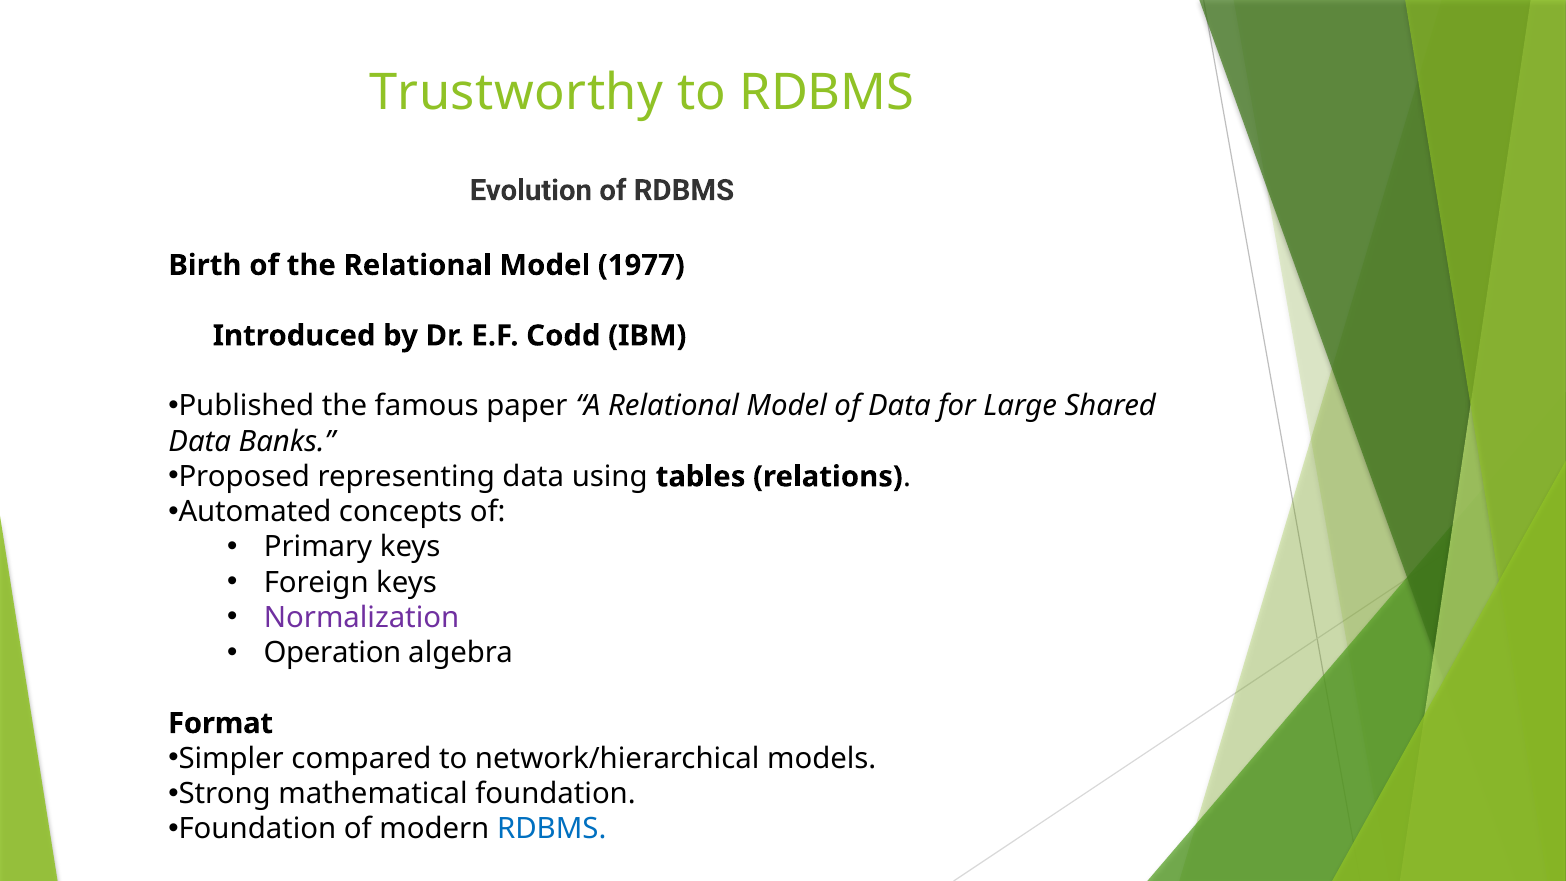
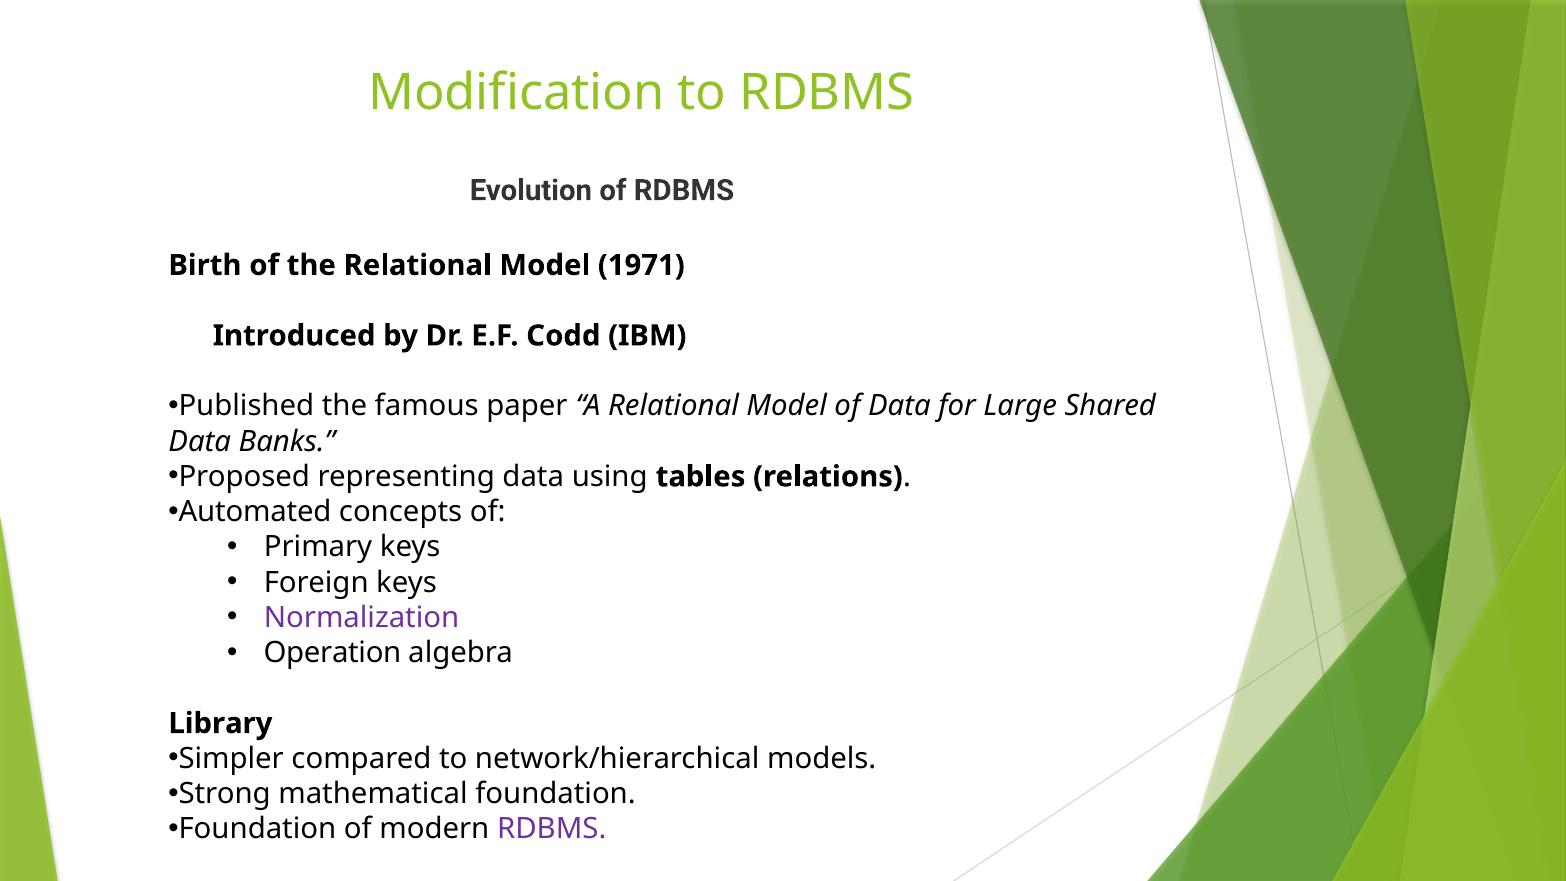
Trustworthy: Trustworthy -> Modification
1977: 1977 -> 1971
Format: Format -> Library
RDBMS at (552, 829) colour: blue -> purple
